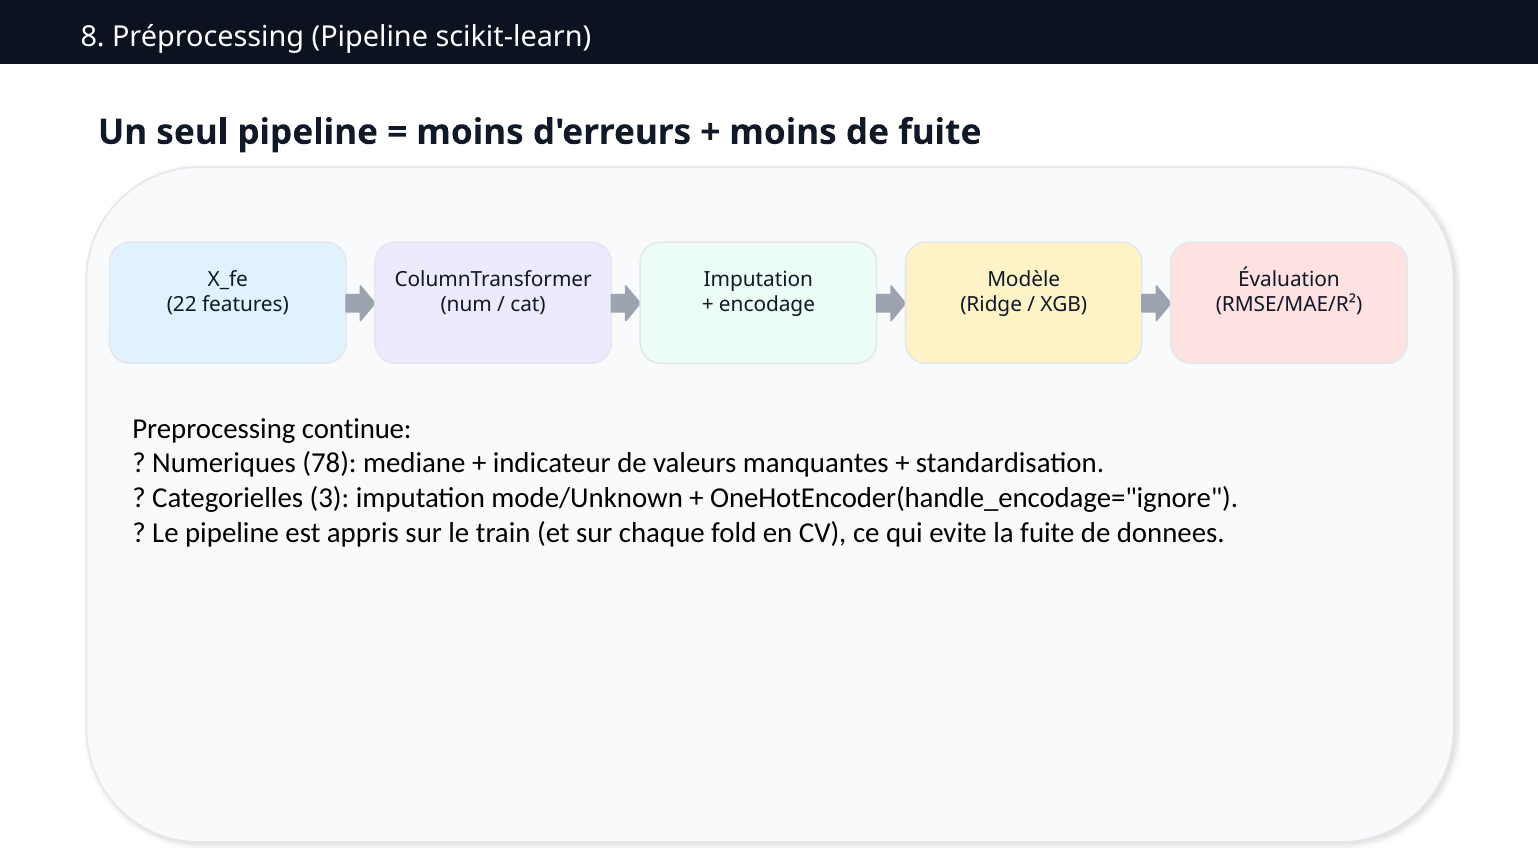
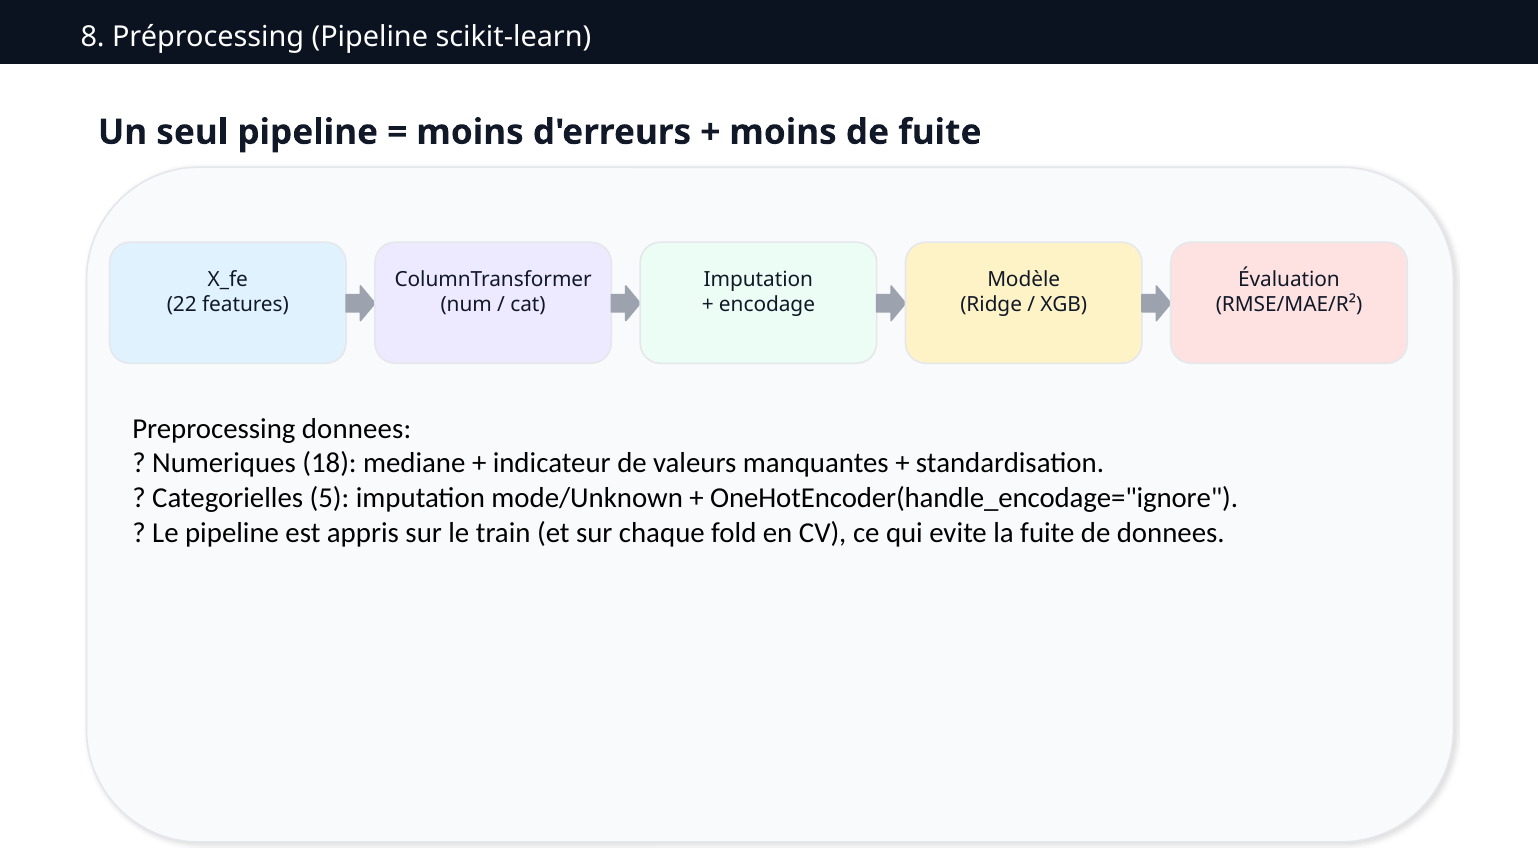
Preprocessing continue: continue -> donnees
78: 78 -> 18
3: 3 -> 5
